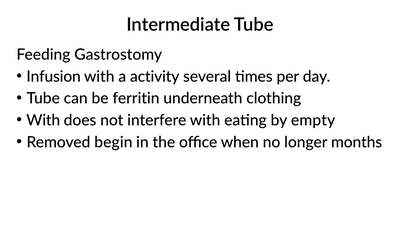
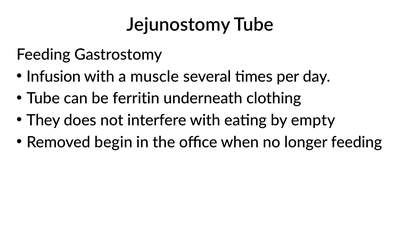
Intermediate: Intermediate -> Jejunostomy
activity: activity -> muscle
With at (43, 120): With -> They
longer months: months -> feeding
